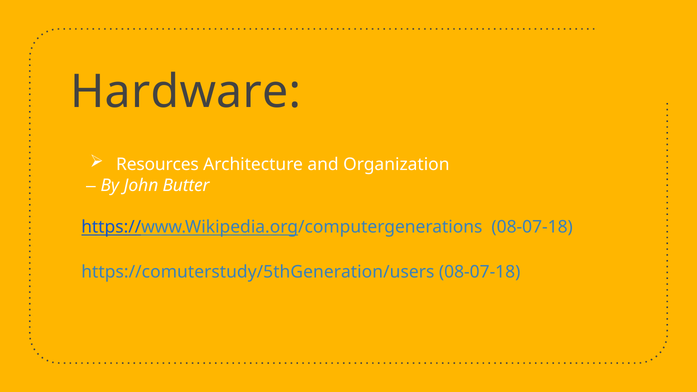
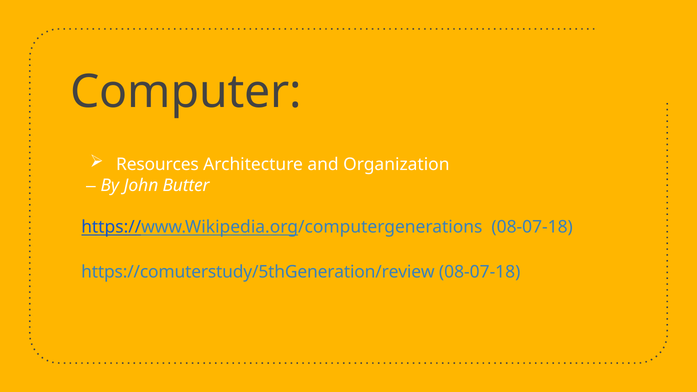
Hardware: Hardware -> Computer
https://comuterstudy/5thGeneration/users: https://comuterstudy/5thGeneration/users -> https://comuterstudy/5thGeneration/review
